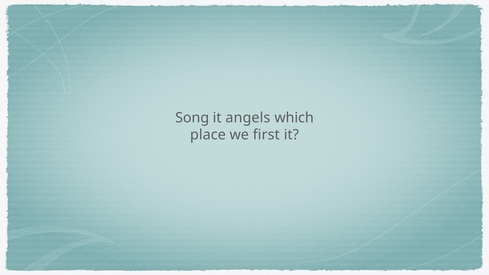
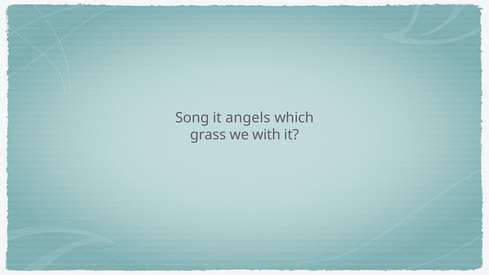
place: place -> grass
first: first -> with
